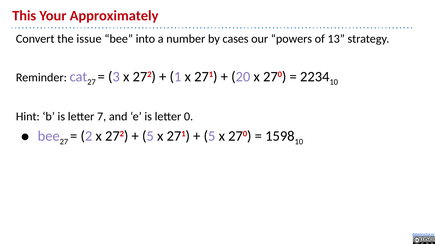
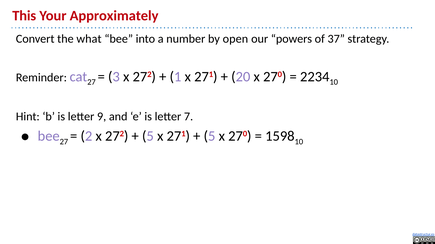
issue: issue -> what
cases: cases -> open
13: 13 -> 37
7: 7 -> 9
0: 0 -> 7
